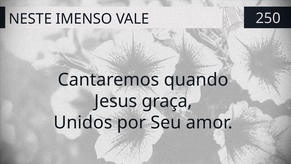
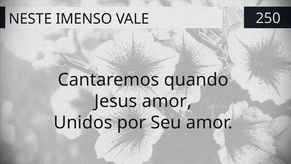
Jesus graça: graça -> amor
